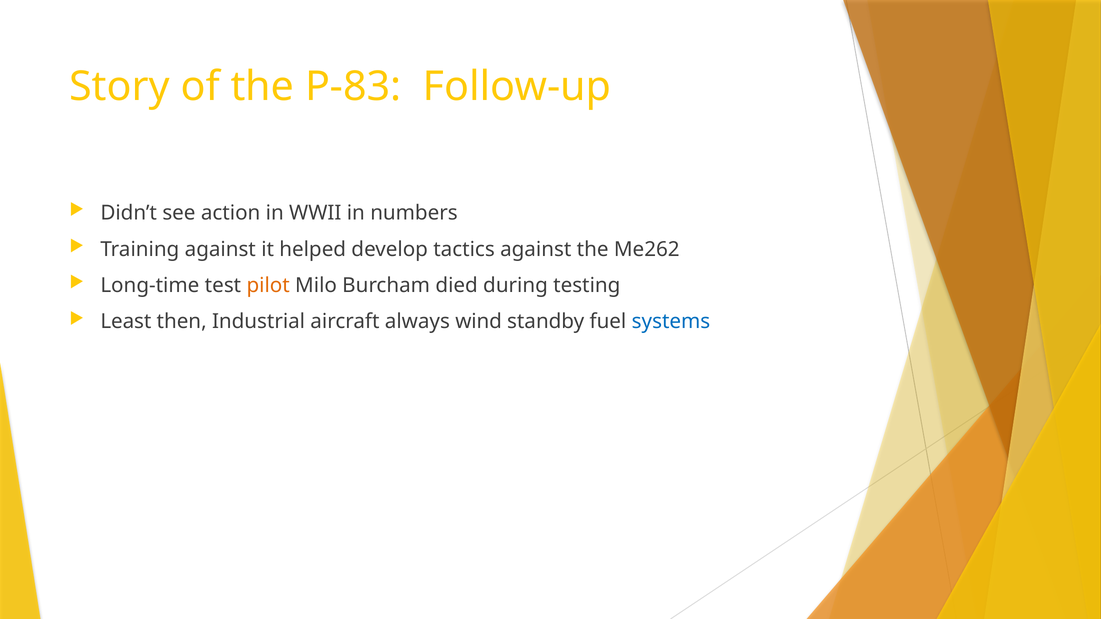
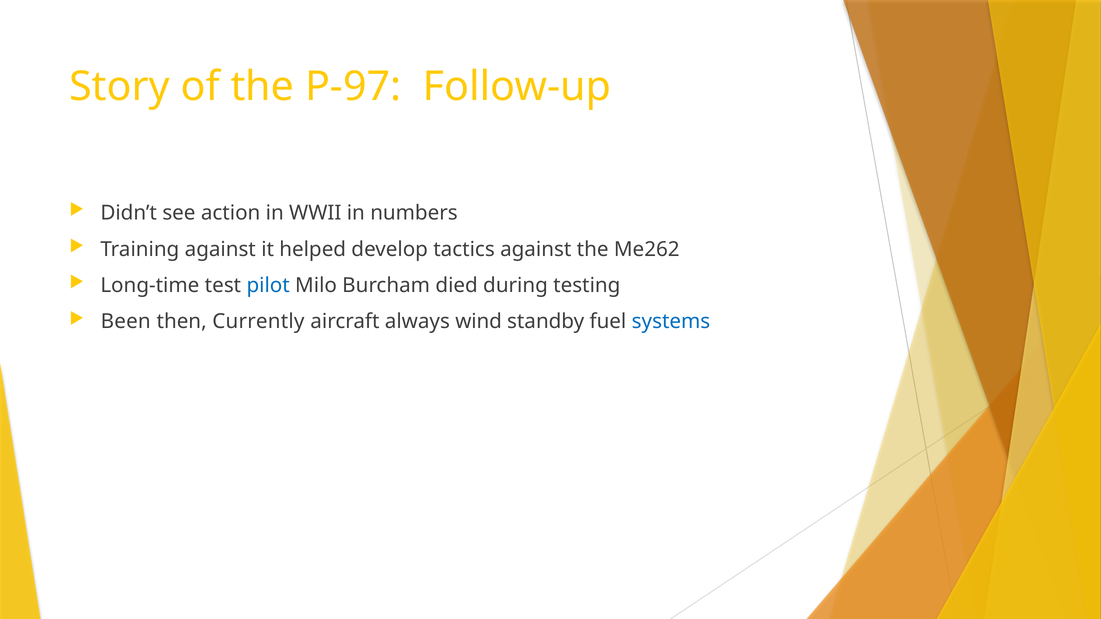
P-83: P-83 -> P-97
pilot colour: orange -> blue
Least: Least -> Been
Industrial: Industrial -> Currently
